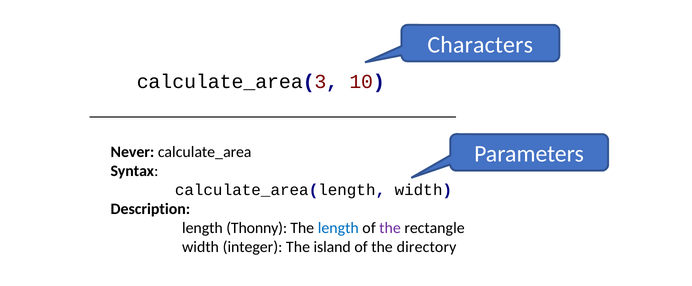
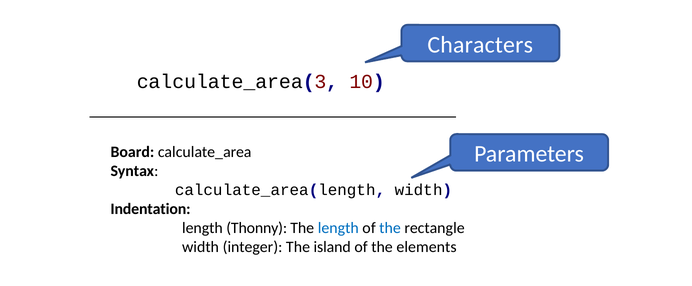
Never: Never -> Board
Description: Description -> Indentation
the at (390, 228) colour: purple -> blue
directory: directory -> elements
